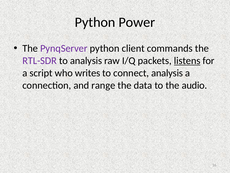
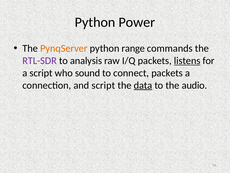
PynqServer colour: purple -> orange
client: client -> range
writes: writes -> sound
connect analysis: analysis -> packets
and range: range -> script
data underline: none -> present
